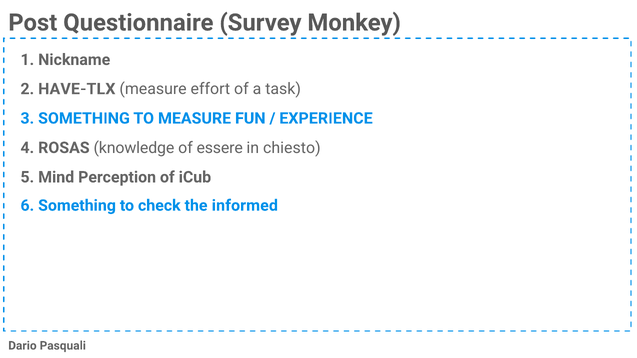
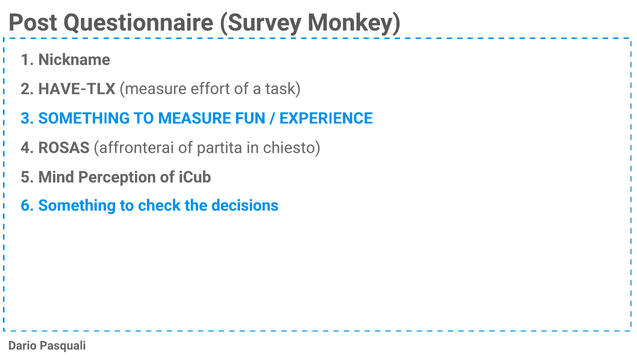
knowledge: knowledge -> affronterai
essere: essere -> partita
informed: informed -> decisions
